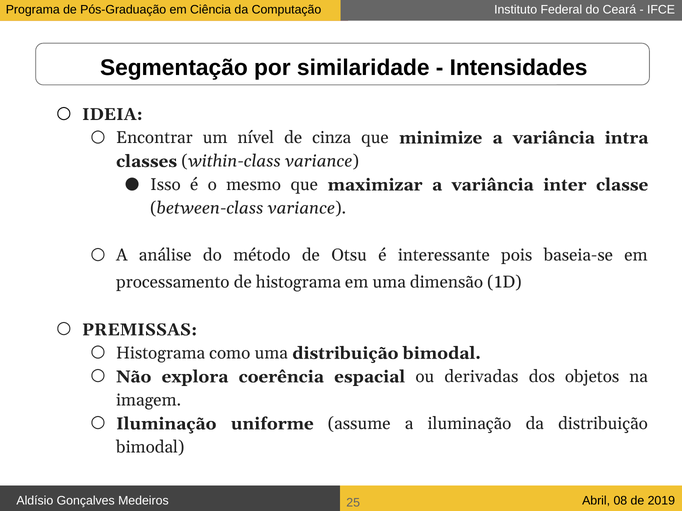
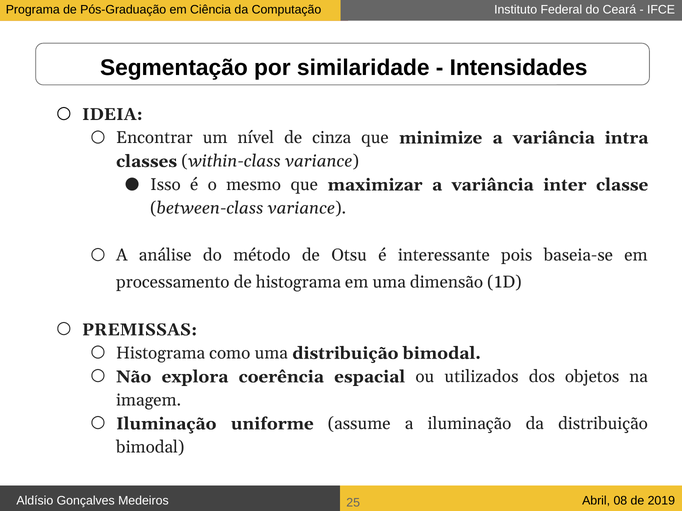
derivadas: derivadas -> utilizados
